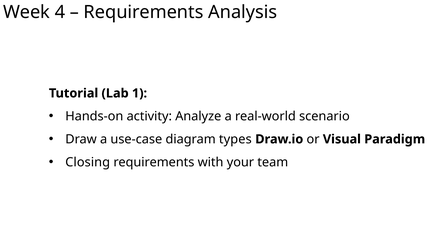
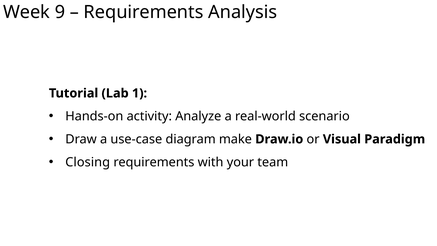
4: 4 -> 9
types: types -> make
